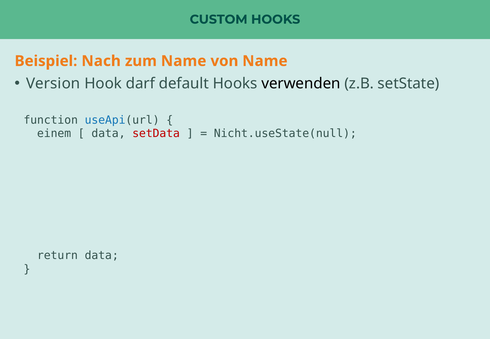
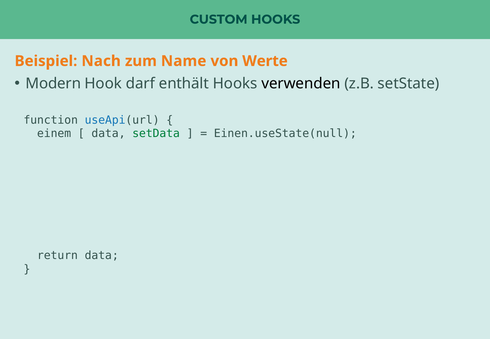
von Name: Name -> Werte
Version: Version -> Modern
default: default -> enthält
setData colour: red -> green
Nicht.useState(null: Nicht.useState(null -> Einen.useState(null
